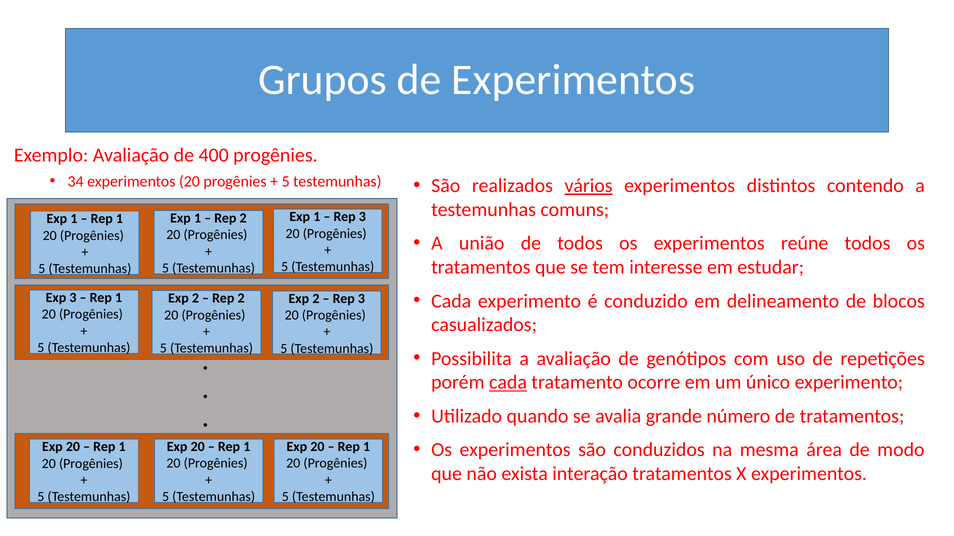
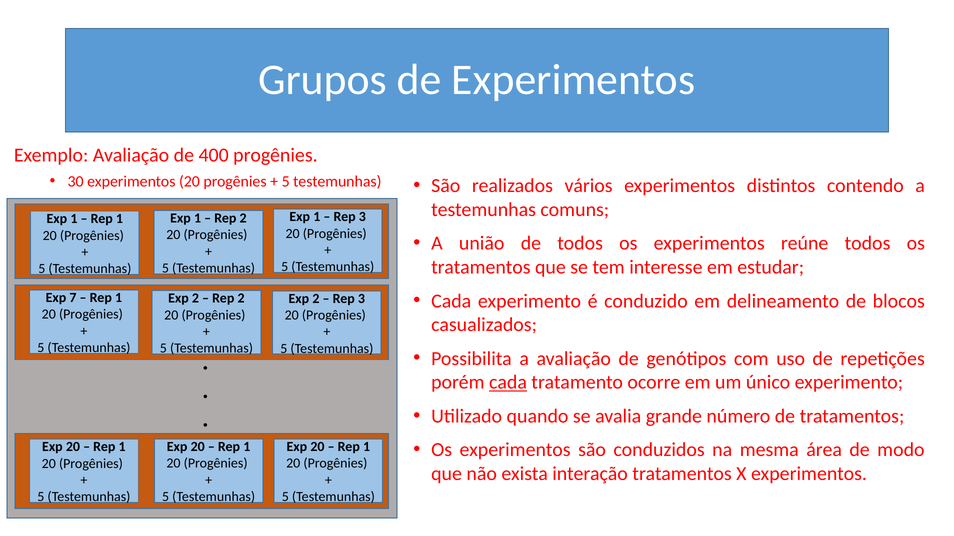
34: 34 -> 30
vários underline: present -> none
Exp 3: 3 -> 7
